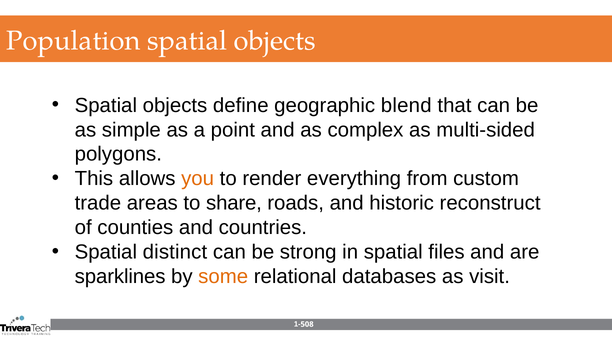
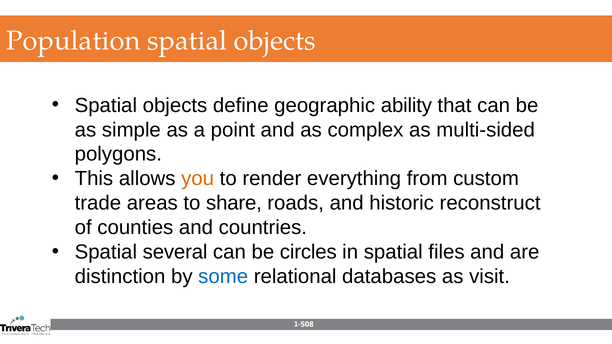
blend: blend -> ability
distinct: distinct -> several
strong: strong -> circles
sparklines: sparklines -> distinction
some colour: orange -> blue
